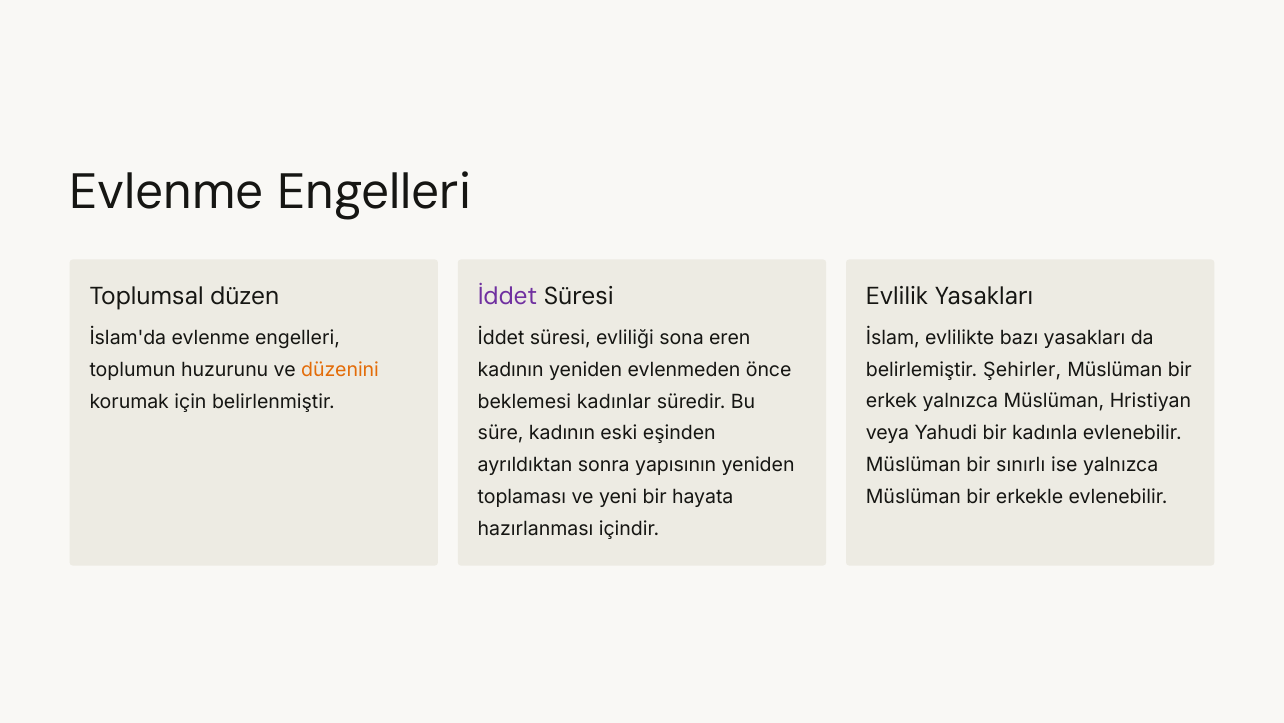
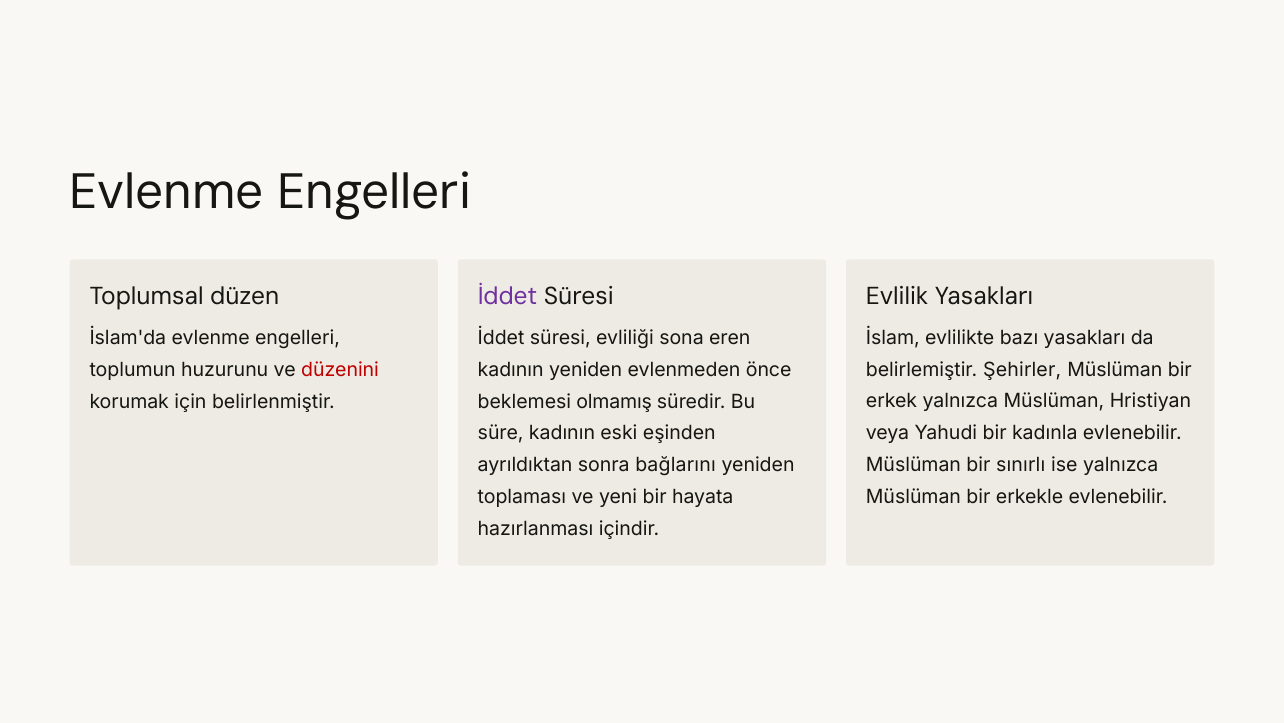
düzenini colour: orange -> red
kadınlar: kadınlar -> olmamış
yapısının: yapısının -> bağlarını
